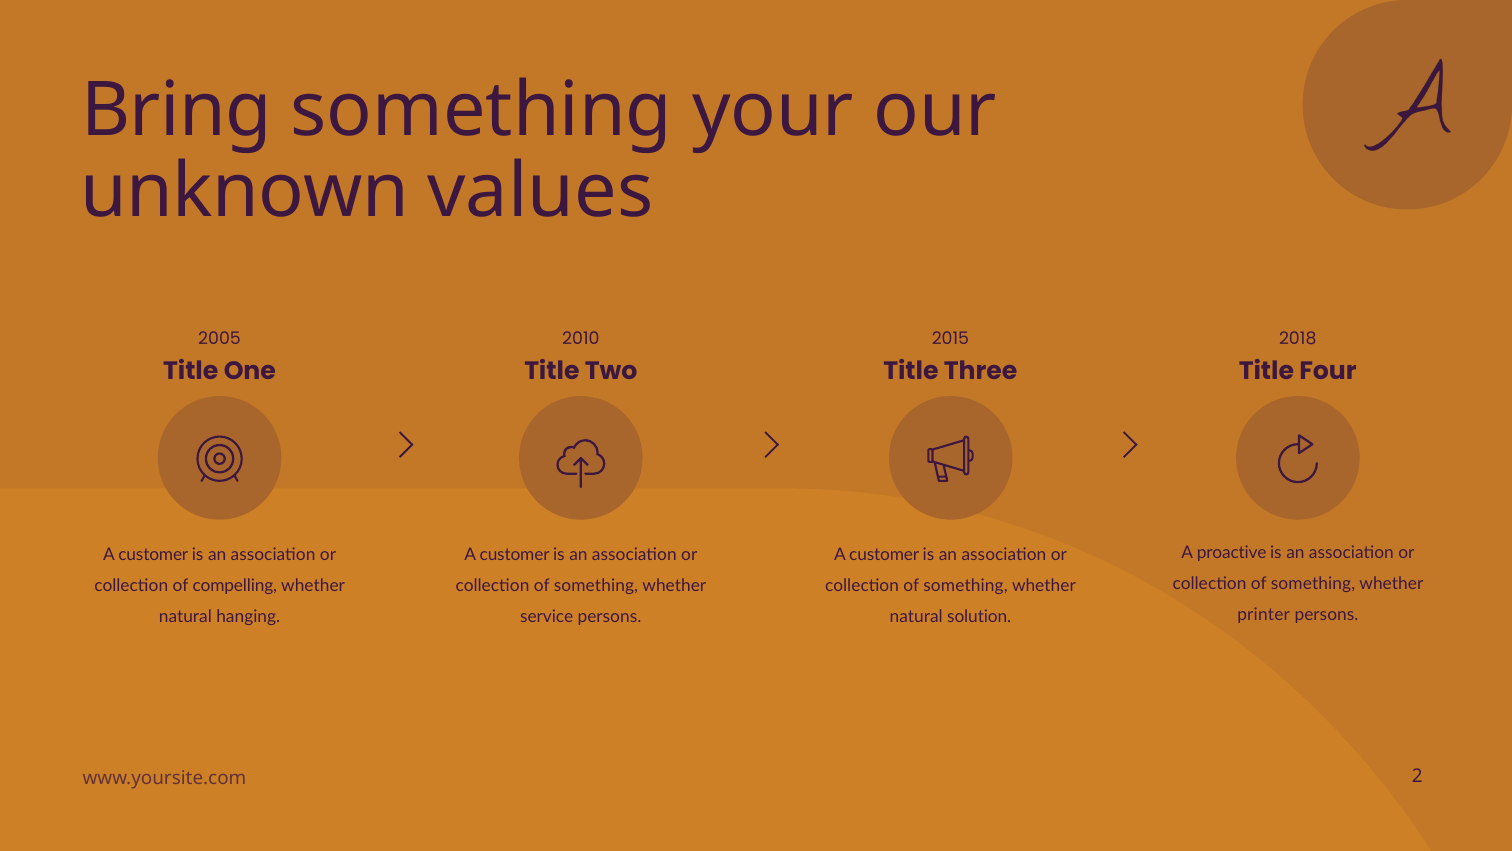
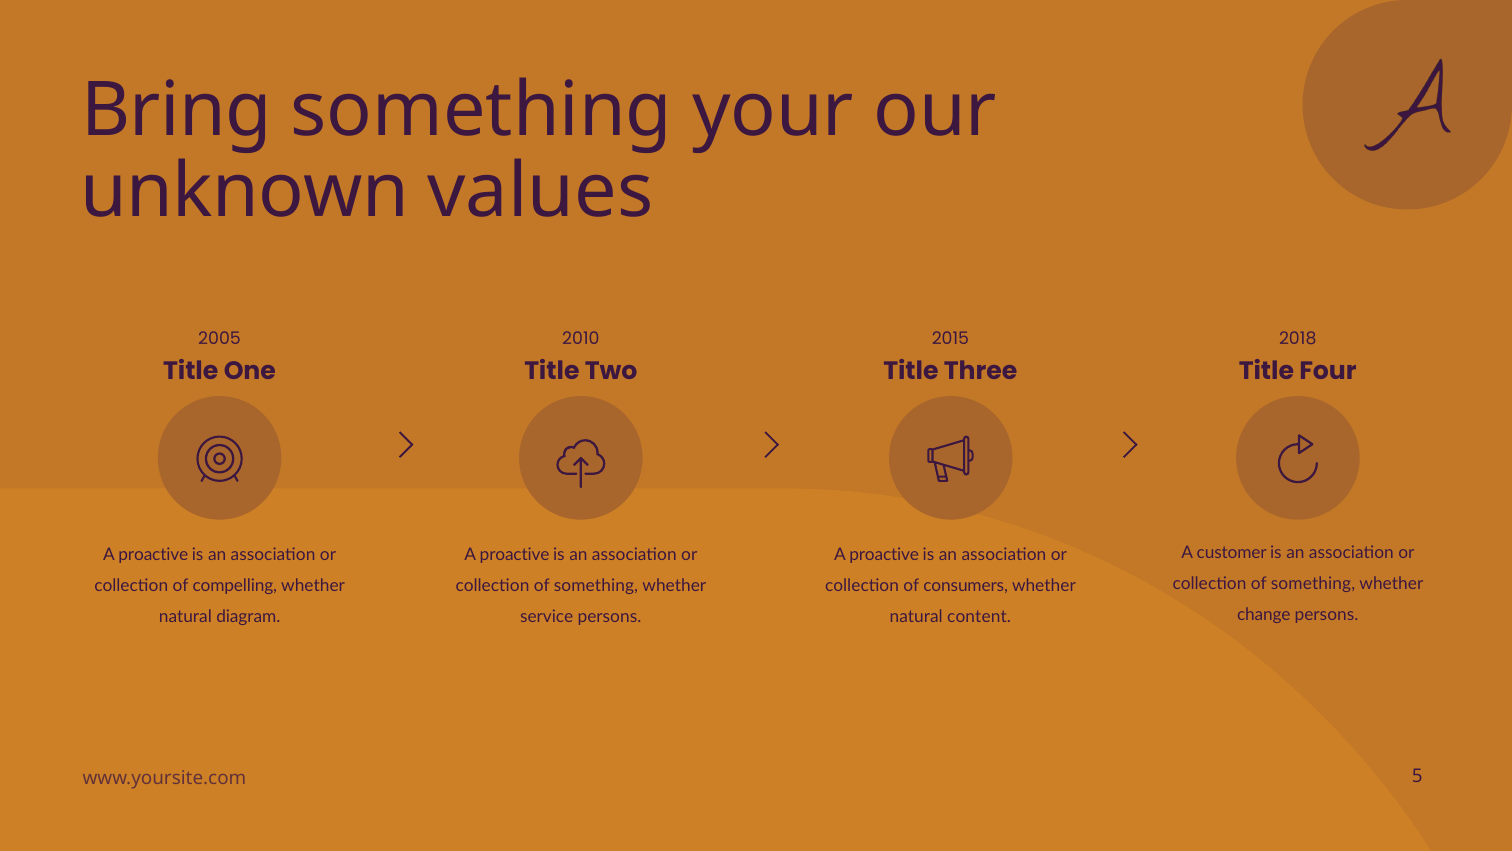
proactive: proactive -> customer
customer at (153, 554): customer -> proactive
customer at (515, 554): customer -> proactive
customer at (884, 554): customer -> proactive
something at (966, 586): something -> consumers
printer: printer -> change
hanging: hanging -> diagram
solution: solution -> content
2: 2 -> 5
